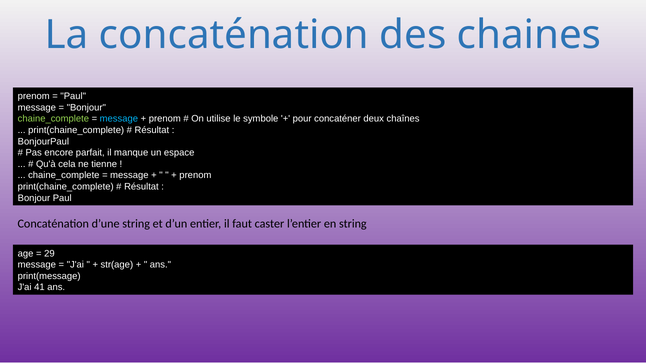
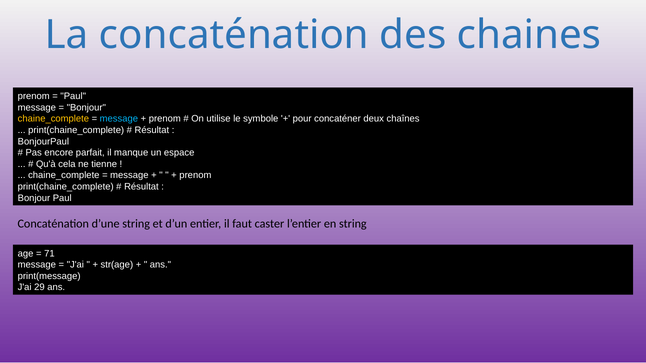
chaine_complete at (53, 119) colour: light green -> yellow
29: 29 -> 71
41: 41 -> 29
